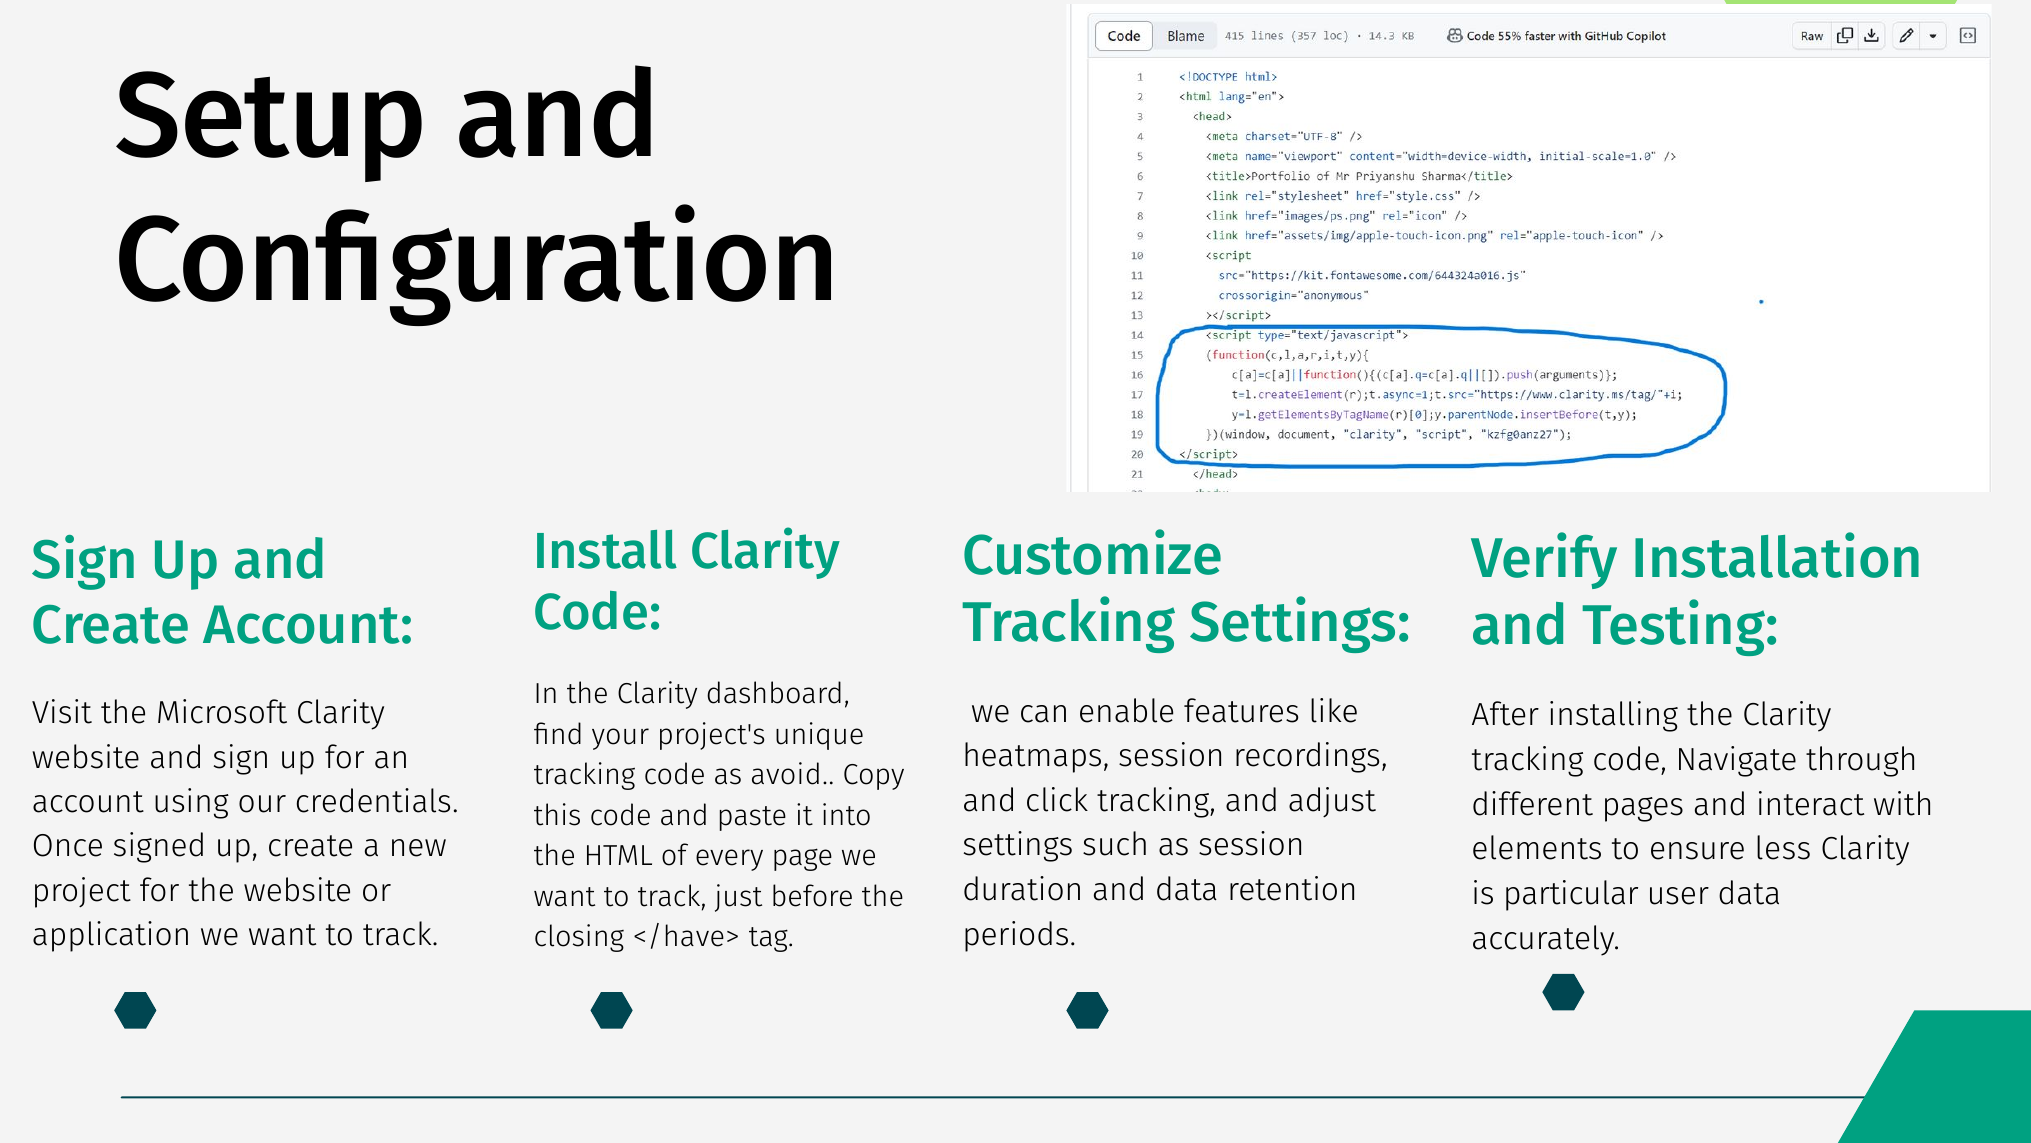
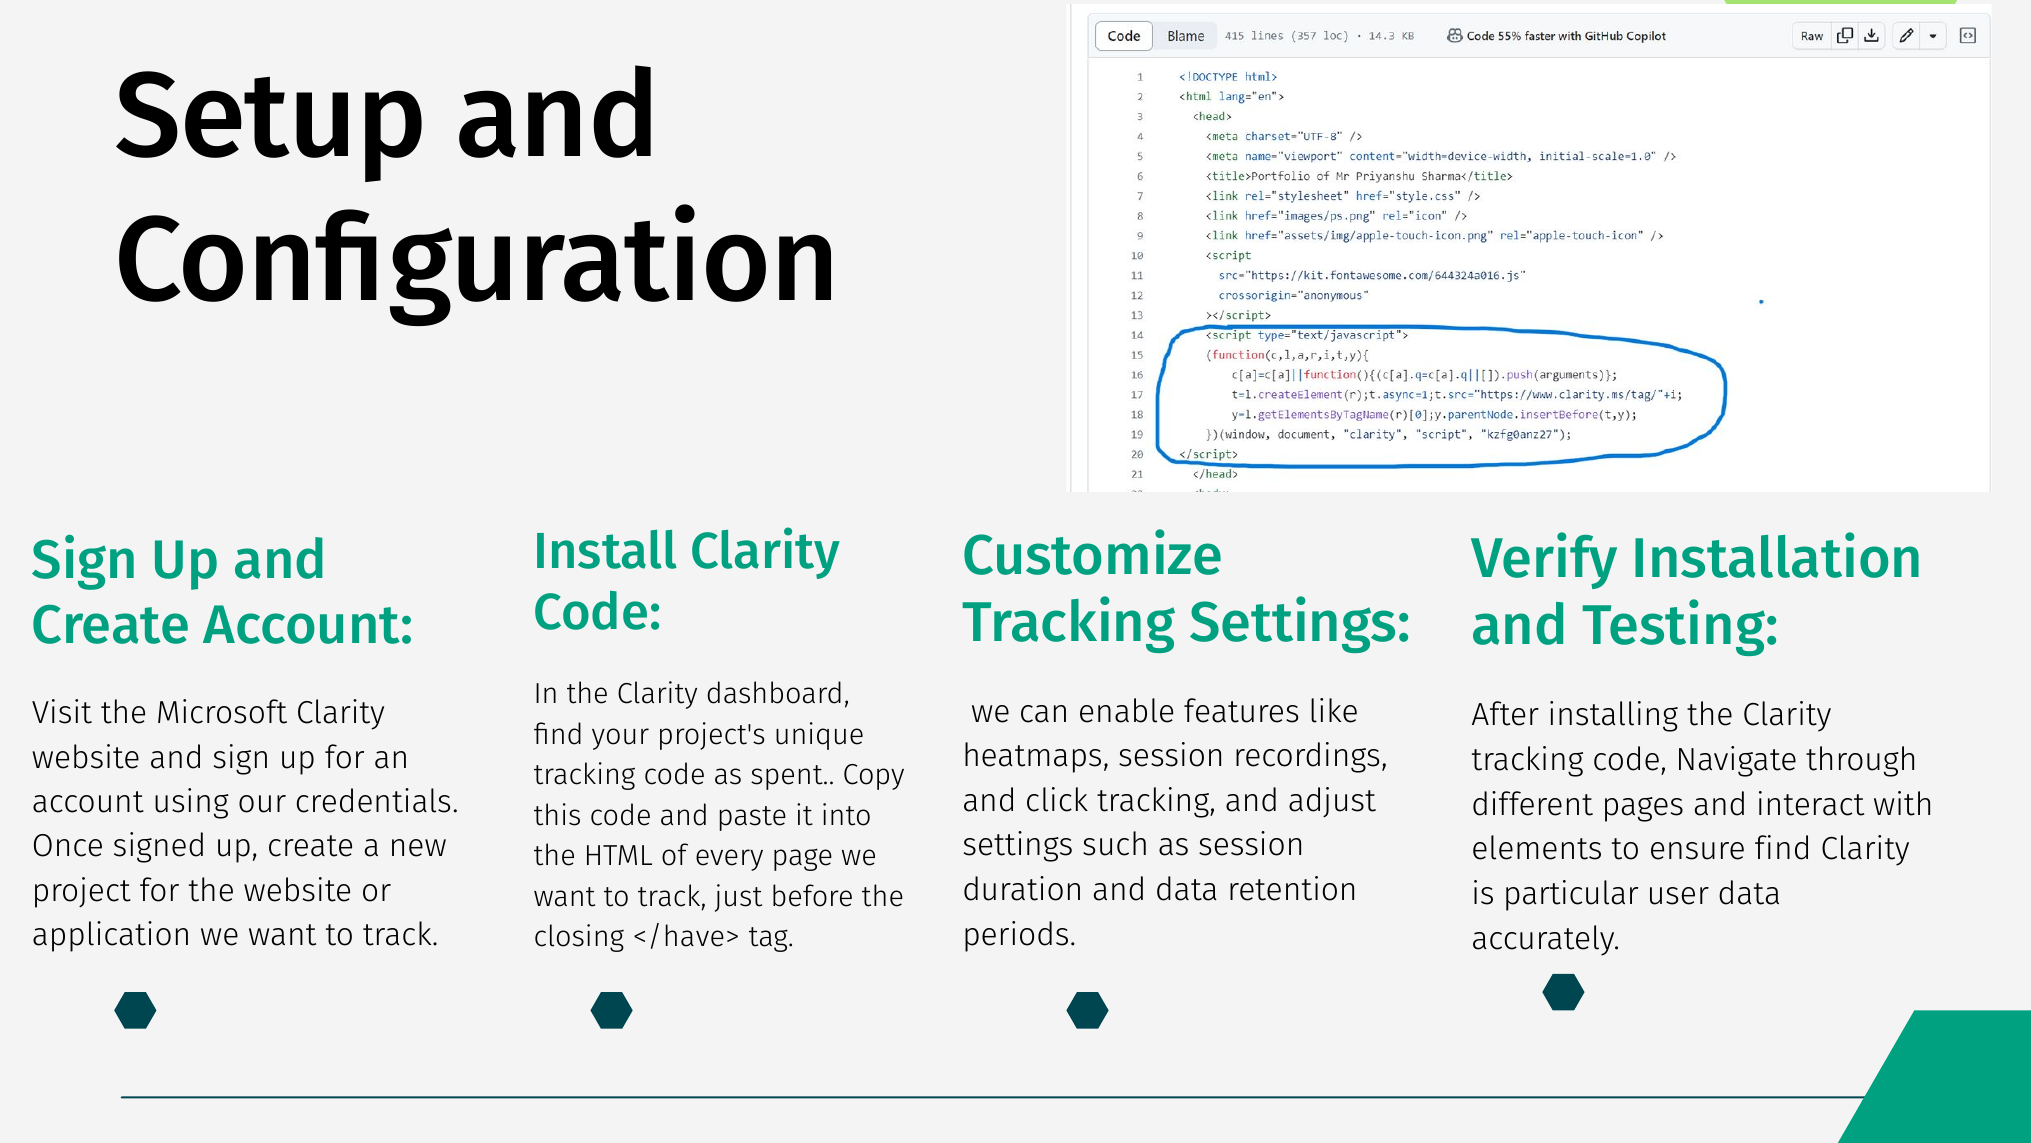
avoid: avoid -> spent
ensure less: less -> find
